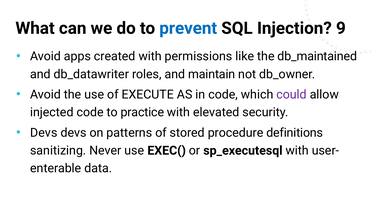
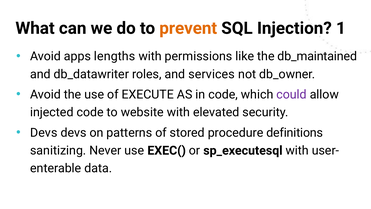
prevent colour: blue -> orange
9: 9 -> 1
created: created -> lengths
maintain: maintain -> services
practice: practice -> website
